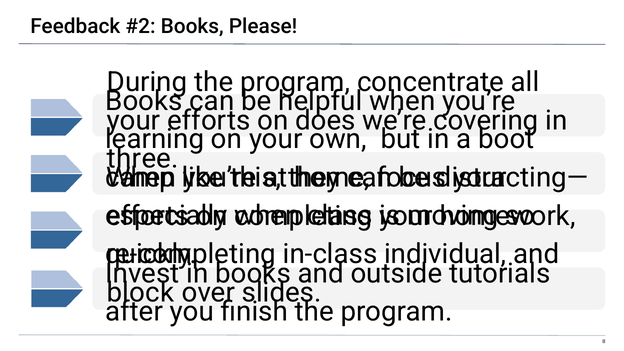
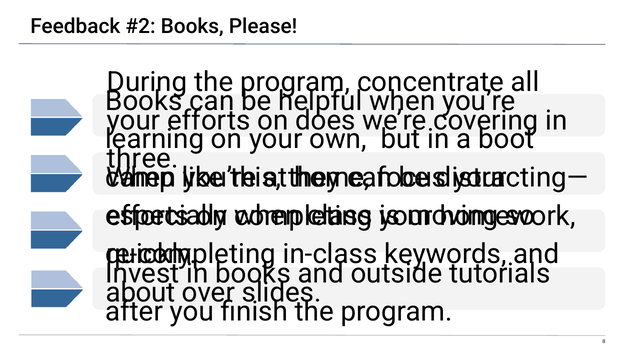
individual: individual -> keywords
block: block -> about
